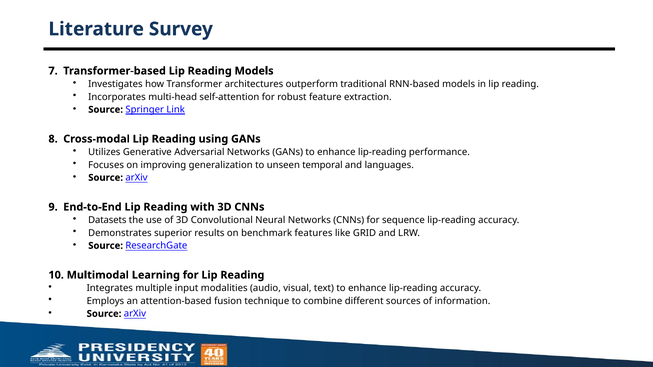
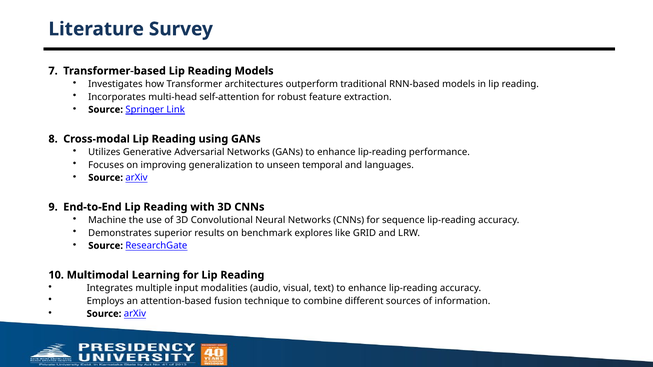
Datasets: Datasets -> Machine
features: features -> explores
